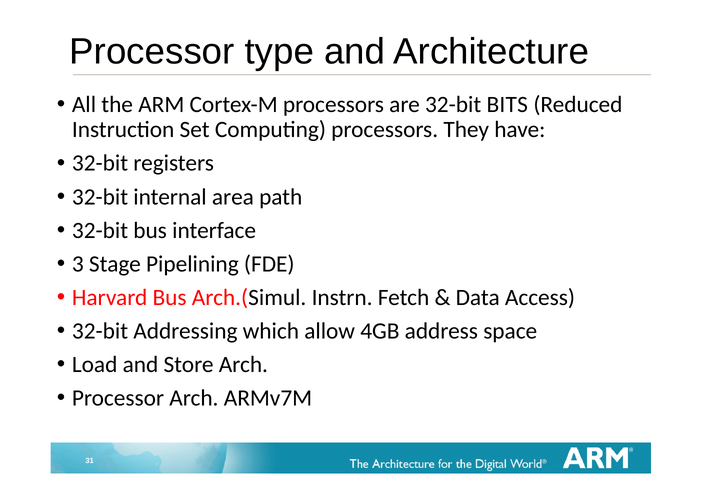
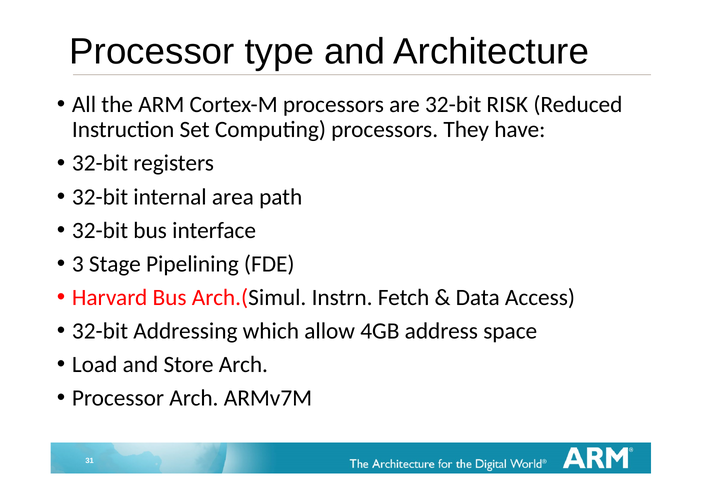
BITS: BITS -> RISK
